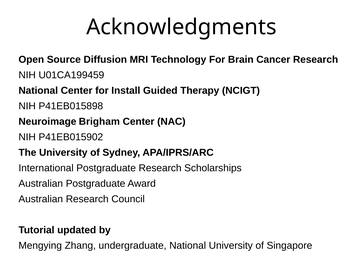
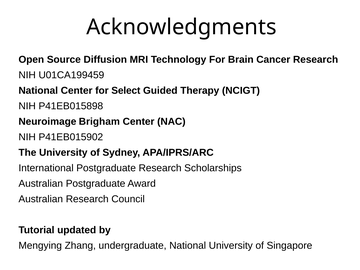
Install: Install -> Select
